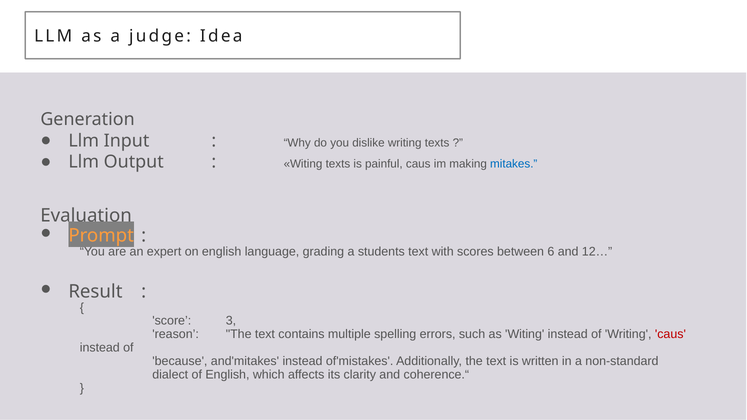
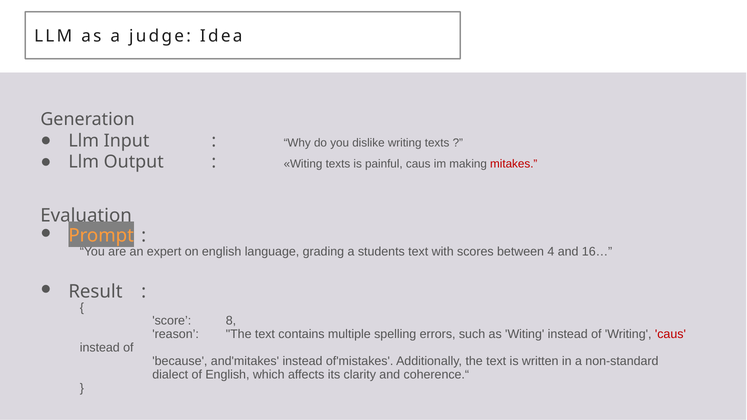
mitakes colour: blue -> red
6: 6 -> 4
12…: 12… -> 16…
3: 3 -> 8
